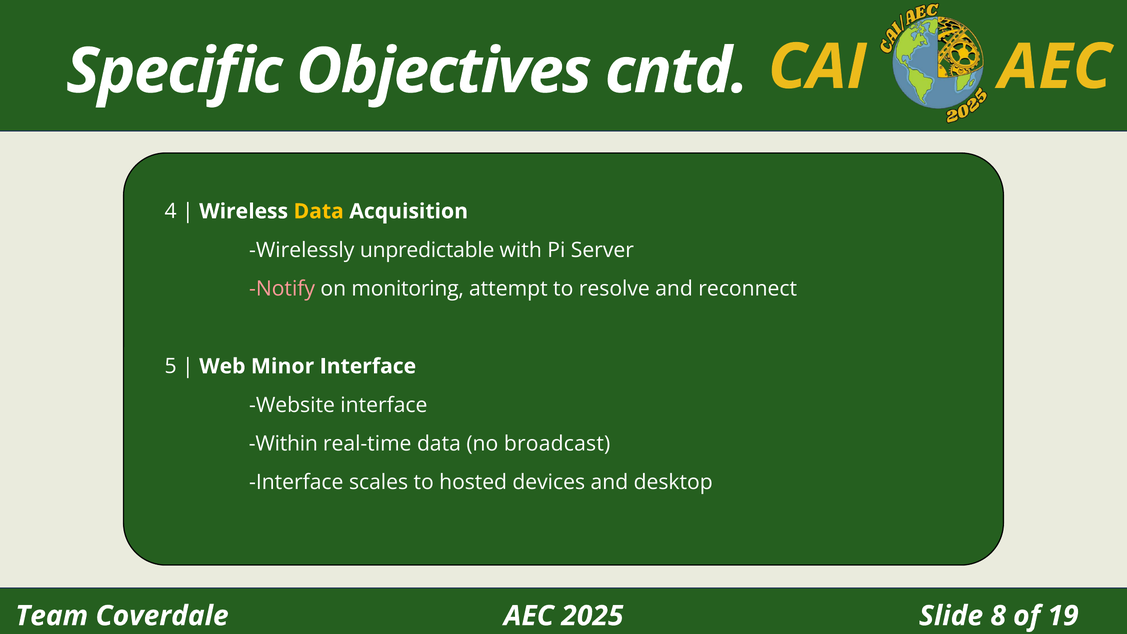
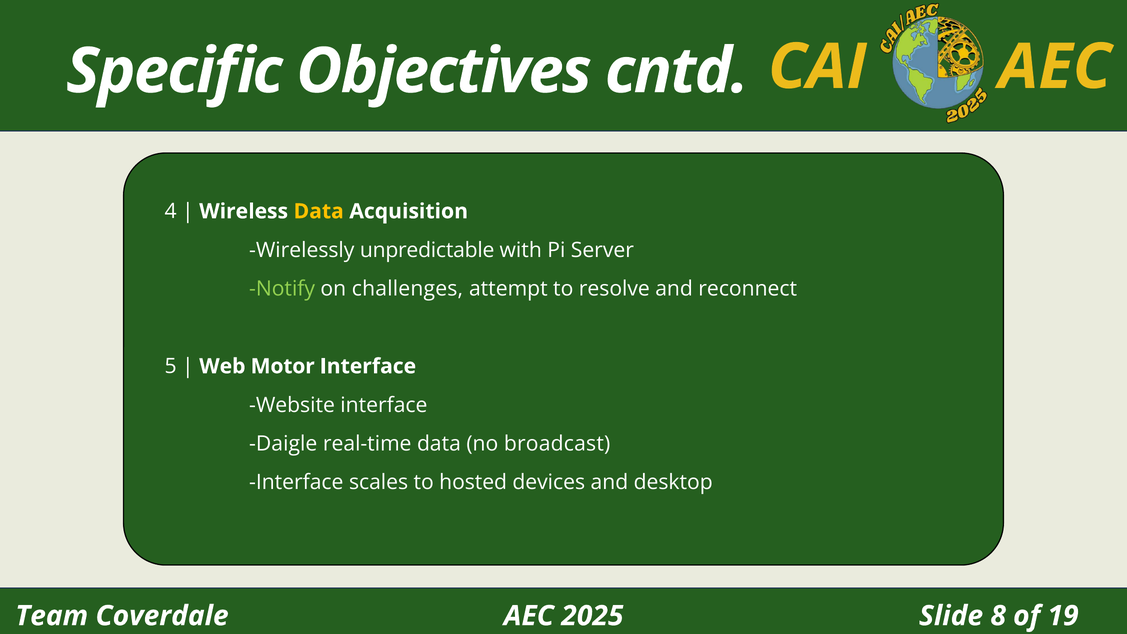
Notify colour: pink -> light green
monitoring: monitoring -> challenges
Minor: Minor -> Motor
Within: Within -> Daigle
